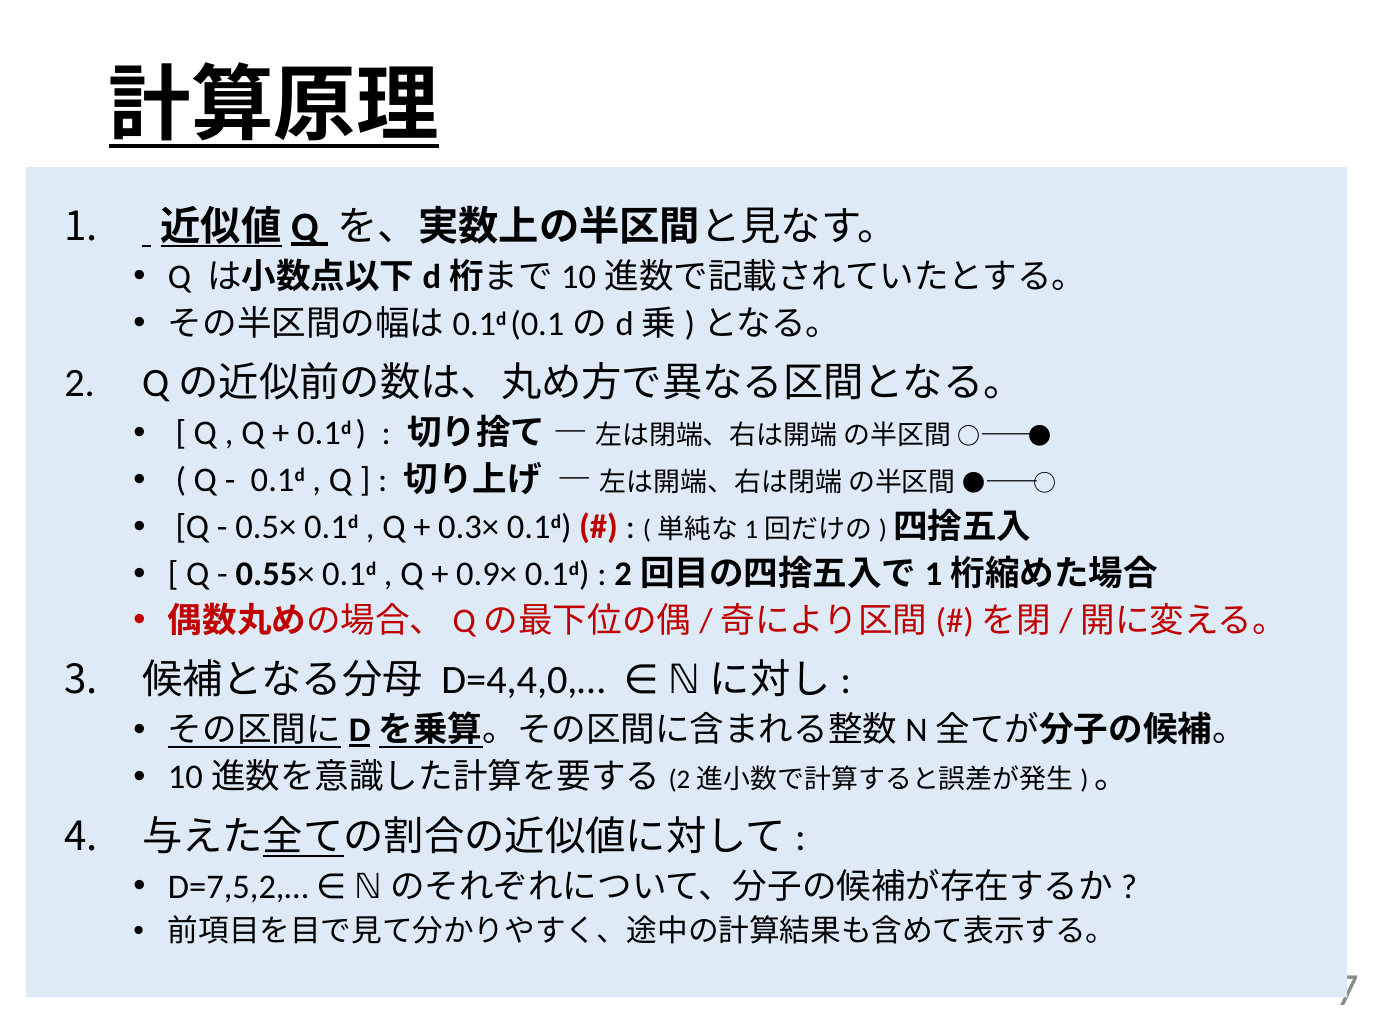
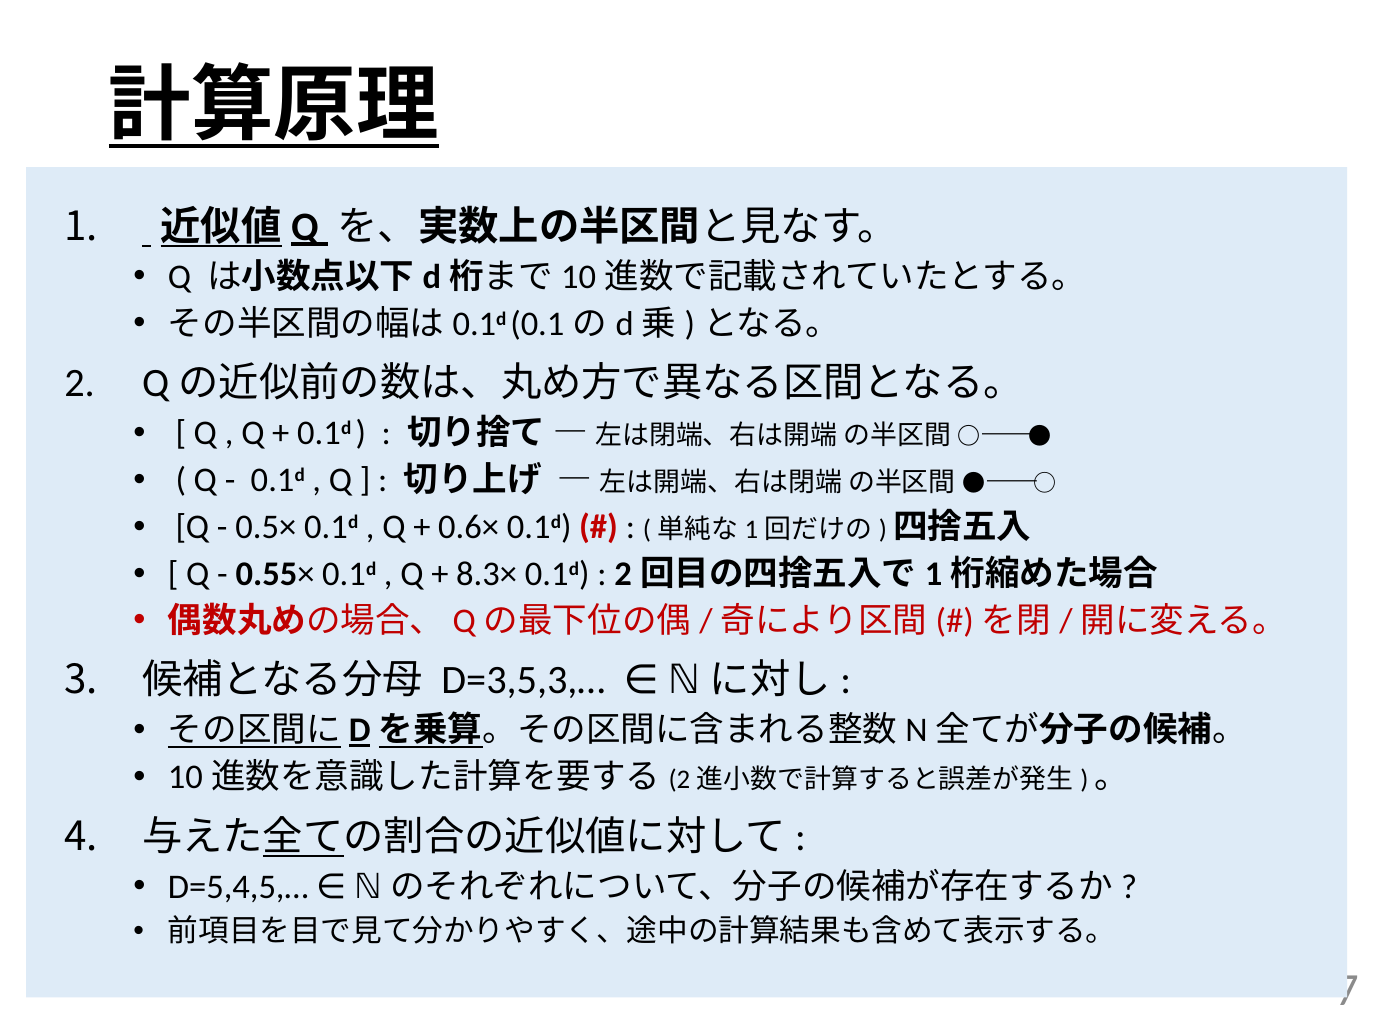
0.3×: 0.3× -> 0.6×
0.9×: 0.9× -> 8.3×
D=4,4,0,…: D=4,4,0,… -> D=3,5,3,…
D=7,5,2,…: D=7,5,2,… -> D=5,4,5,…
